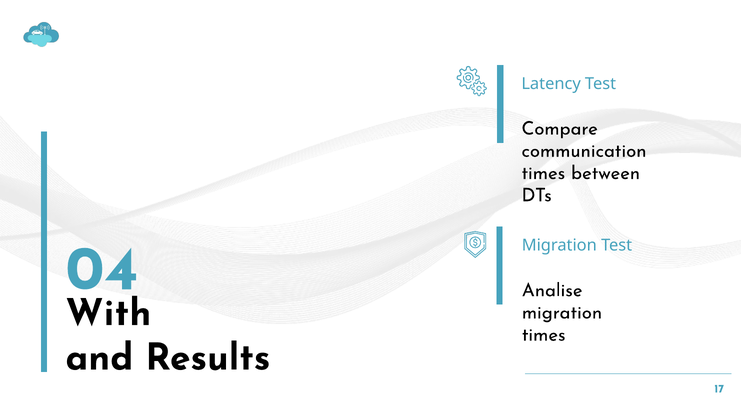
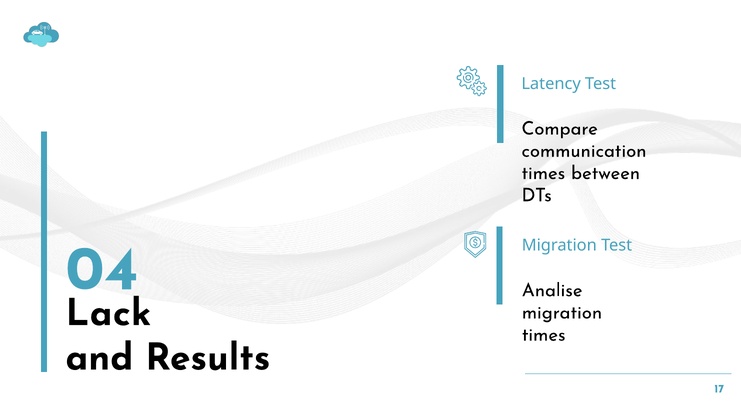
With: With -> Lack
